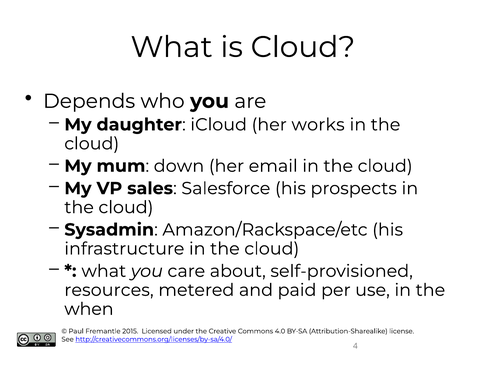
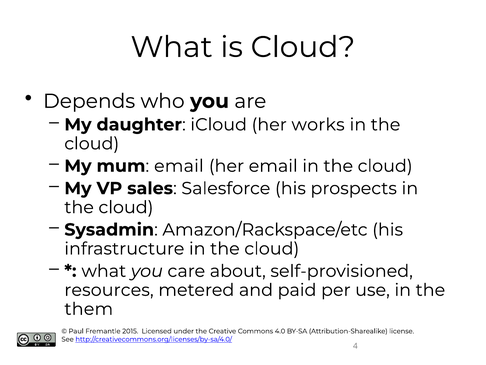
mum down: down -> email
when: when -> them
